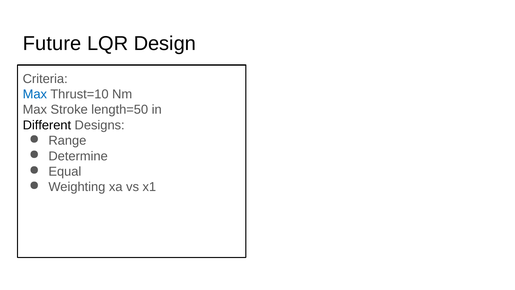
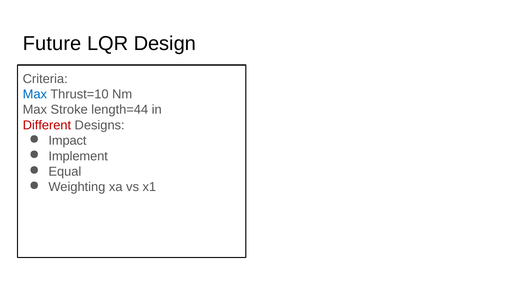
length=50: length=50 -> length=44
Different colour: black -> red
Range: Range -> Impact
Determine: Determine -> Implement
